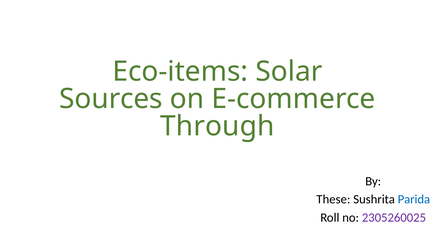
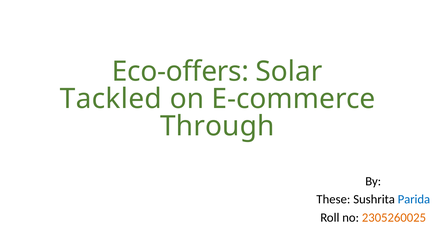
Eco-items: Eco-items -> Eco-offers
Sources: Sources -> Tackled
2305260025 colour: purple -> orange
